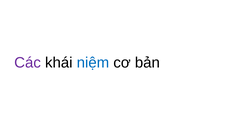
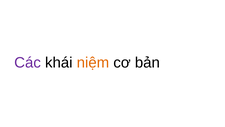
niệm colour: blue -> orange
